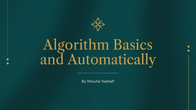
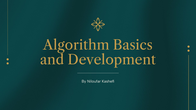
Automatically: Automatically -> Development
